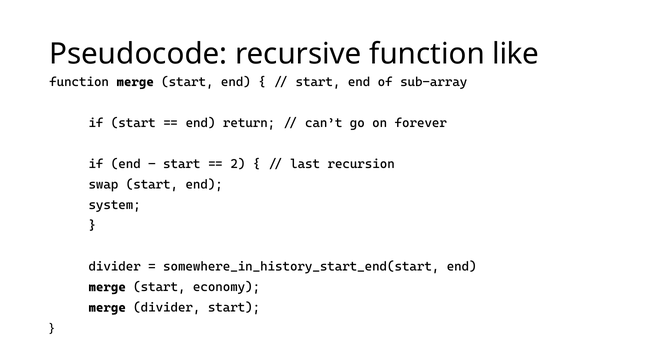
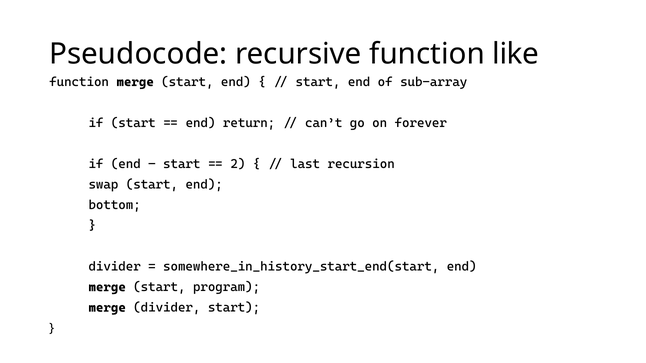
system: system -> bottom
economy: economy -> program
